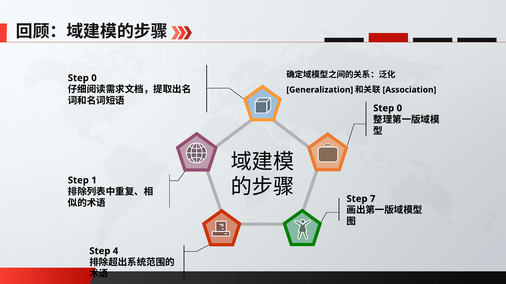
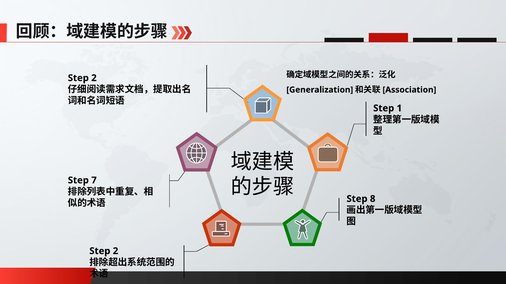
0 at (94, 78): 0 -> 2
0 at (399, 108): 0 -> 1
1: 1 -> 7
7: 7 -> 8
4 at (116, 252): 4 -> 2
